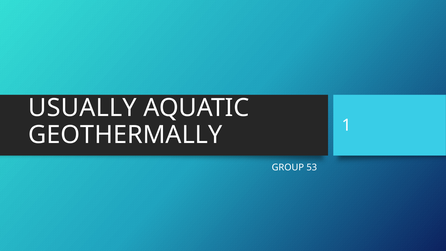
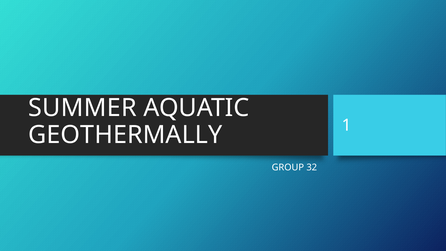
USUALLY: USUALLY -> SUMMER
53: 53 -> 32
